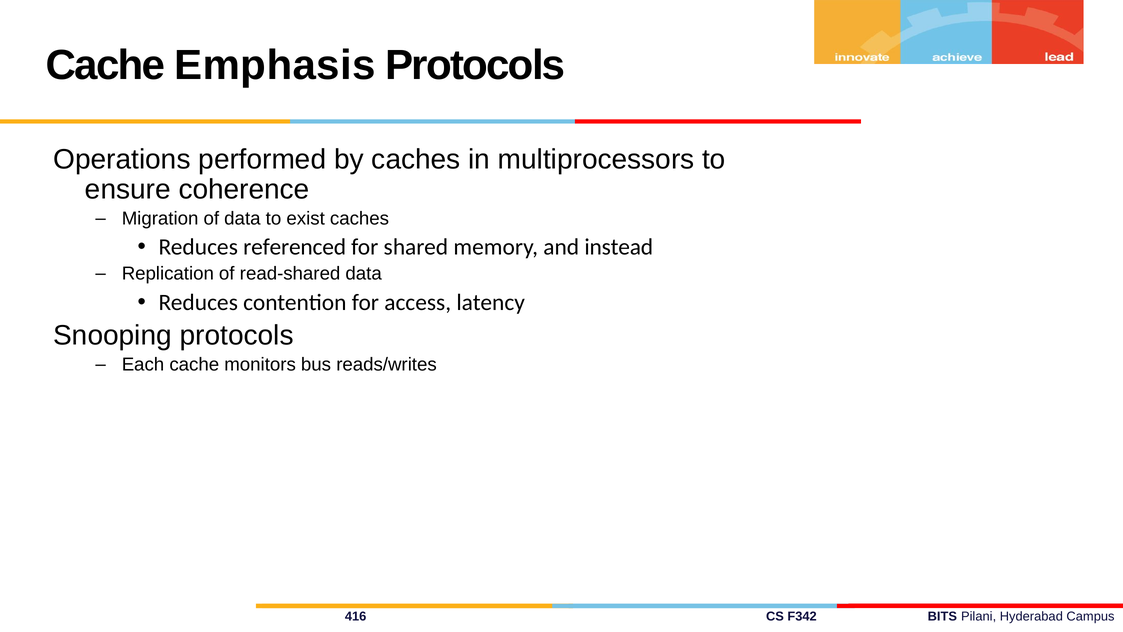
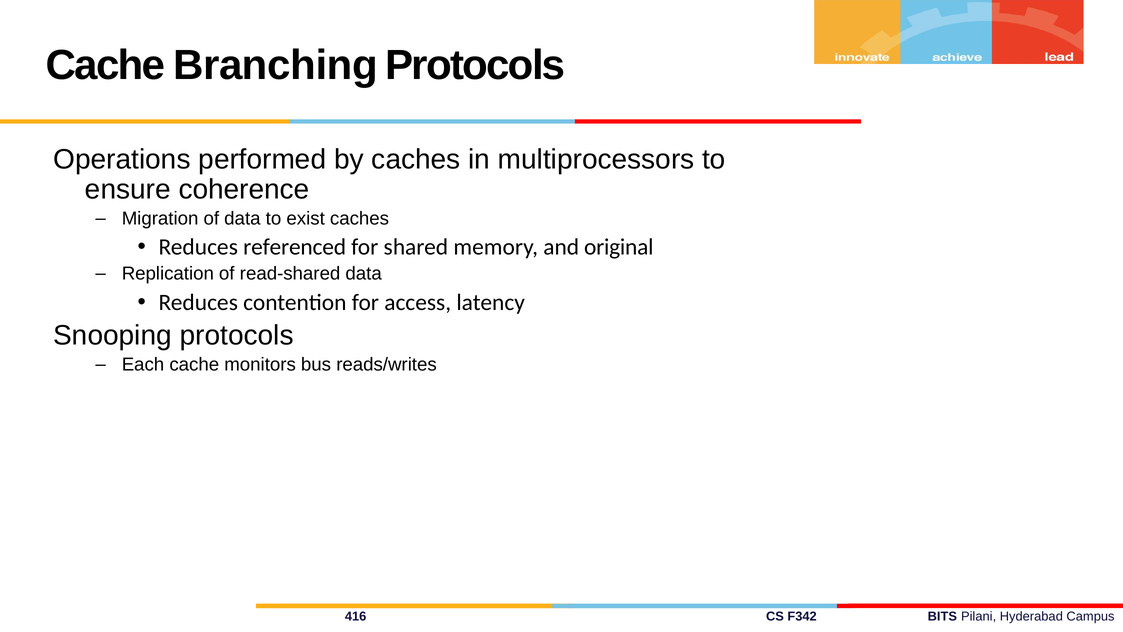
Emphasis: Emphasis -> Branching
instead: instead -> original
